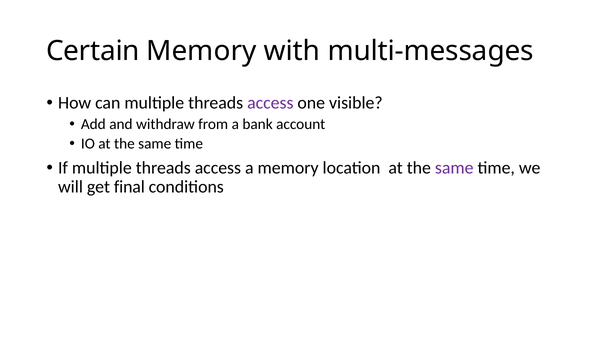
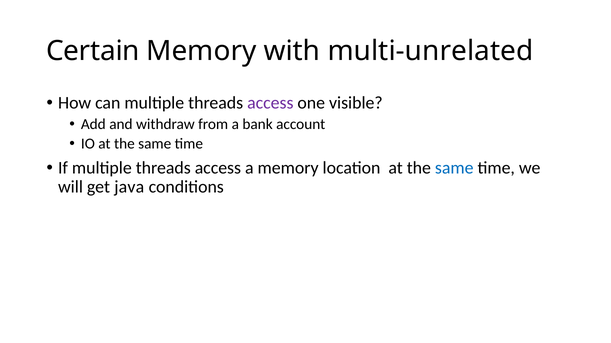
multi-messages: multi-messages -> multi-unrelated
same at (454, 168) colour: purple -> blue
final: final -> java
